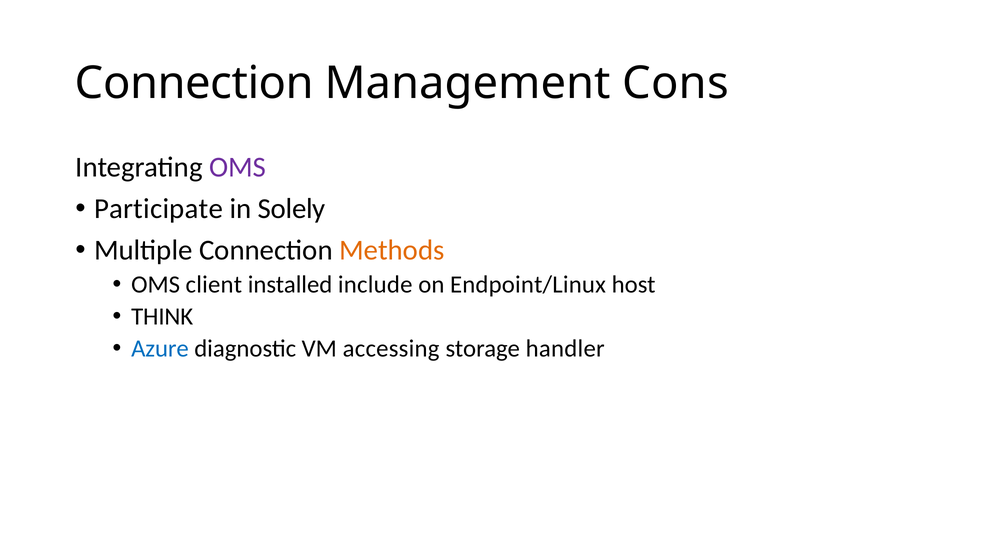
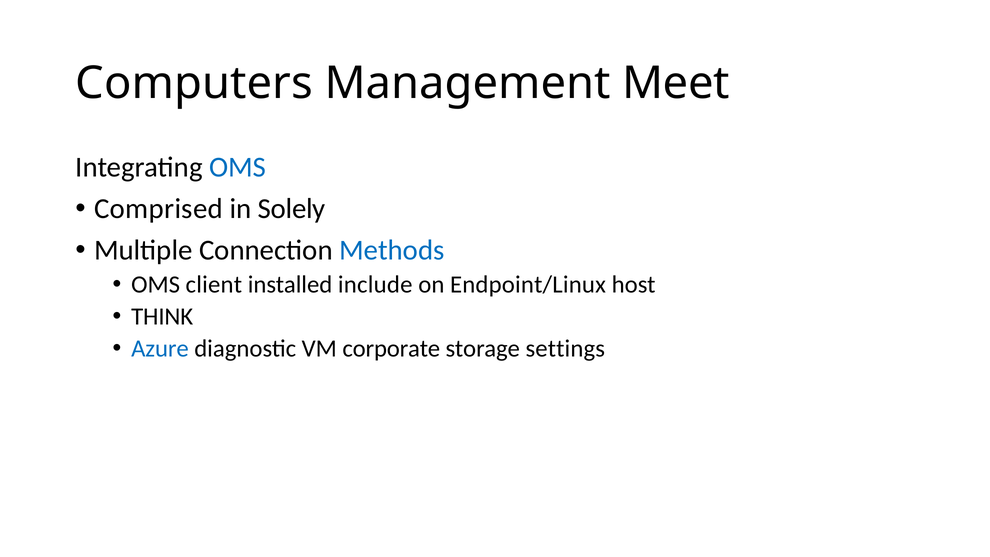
Connection at (194, 83): Connection -> Computers
Cons: Cons -> Meet
OMS at (238, 167) colour: purple -> blue
Participate: Participate -> Comprised
Methods colour: orange -> blue
accessing: accessing -> corporate
handler: handler -> settings
